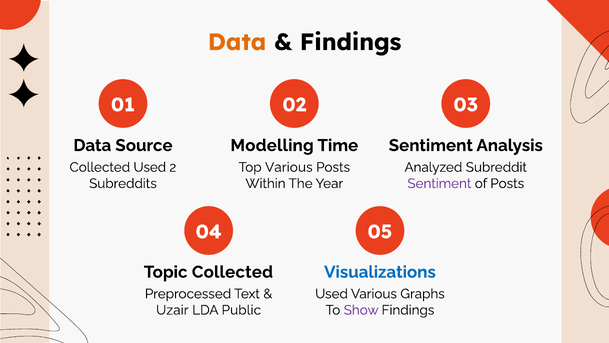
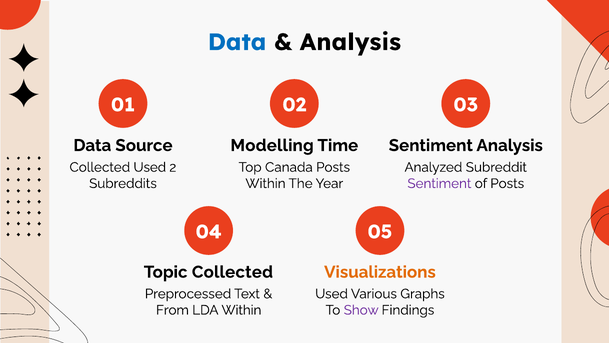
Data at (237, 42) colour: orange -> blue
Findings at (351, 42): Findings -> Analysis
Top Various: Various -> Canada
Visualizations colour: blue -> orange
Uzair: Uzair -> From
LDA Public: Public -> Within
